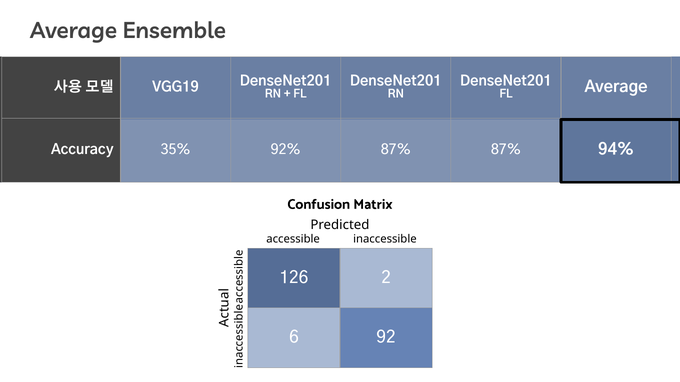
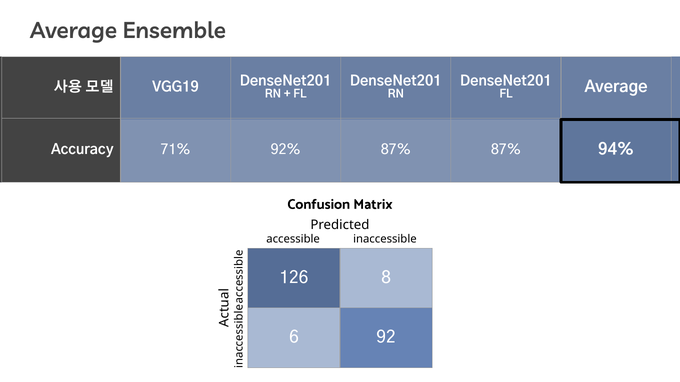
35%: 35% -> 71%
2: 2 -> 8
